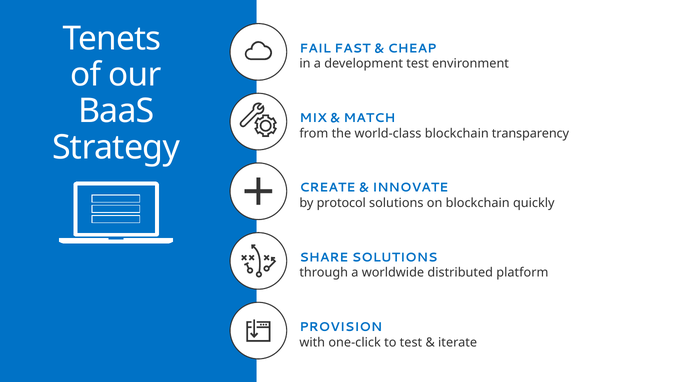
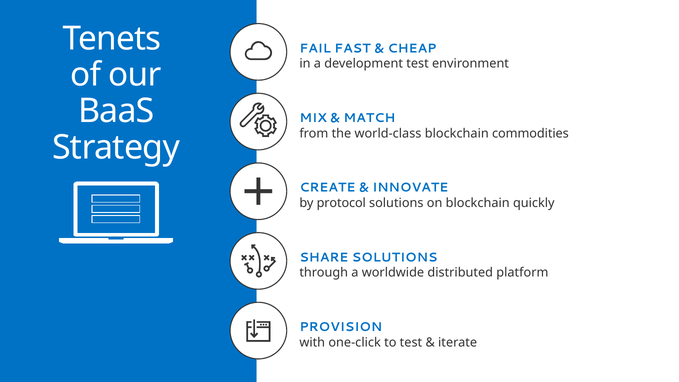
transparency: transparency -> commodities
